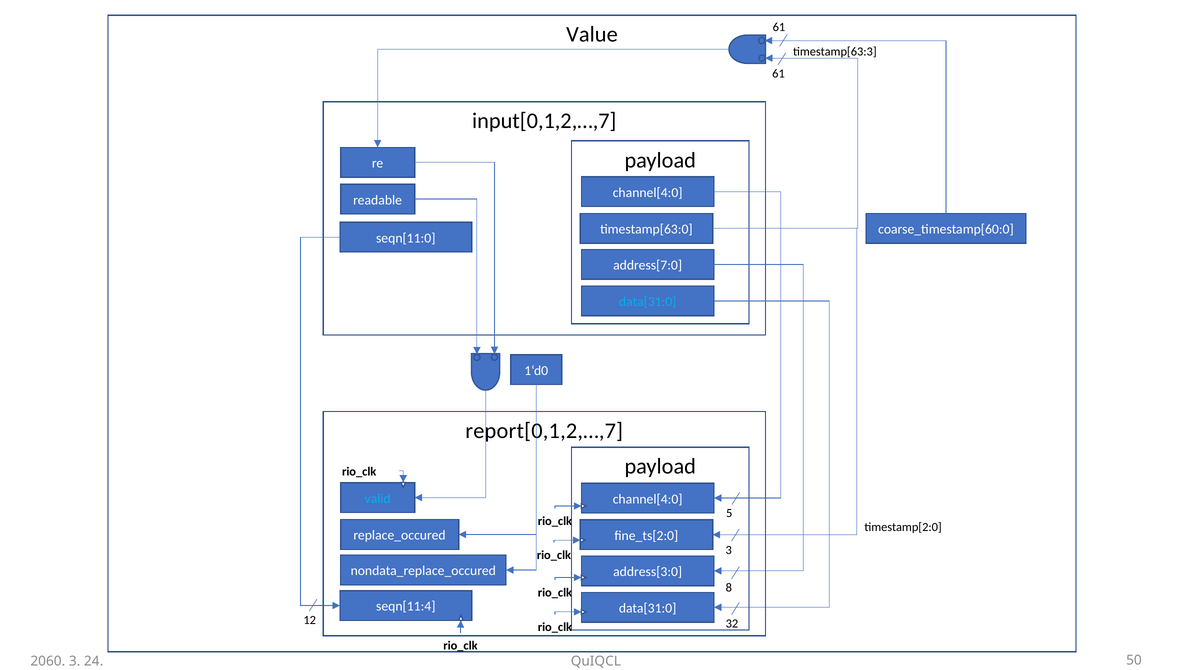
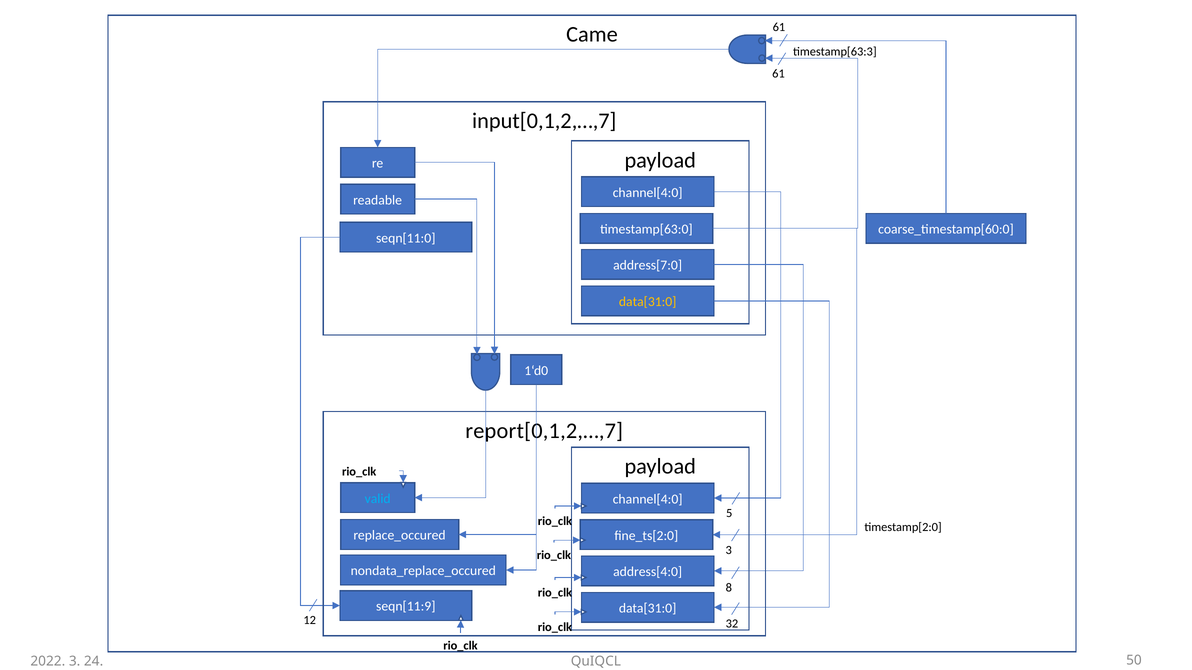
Value: Value -> Came
data[31:0 at (648, 302) colour: light blue -> yellow
address[3:0: address[3:0 -> address[4:0
seqn[11:4: seqn[11:4 -> seqn[11:9
2060: 2060 -> 2022
